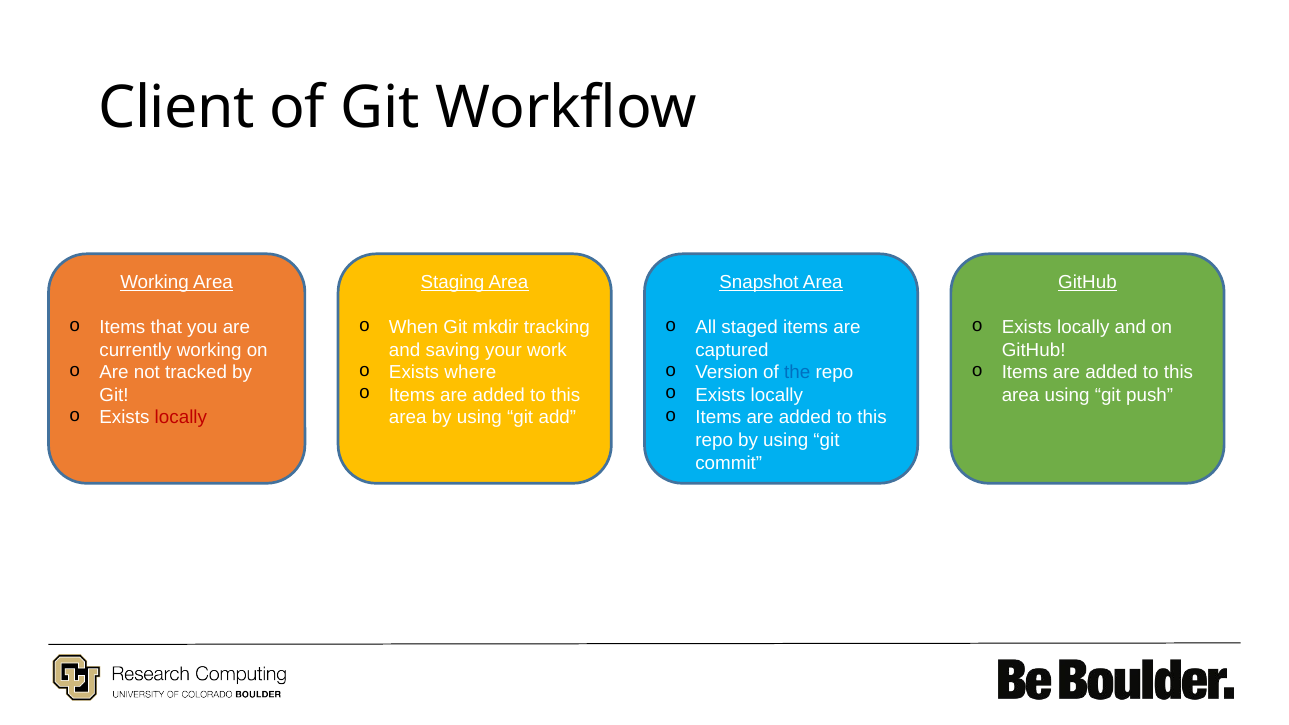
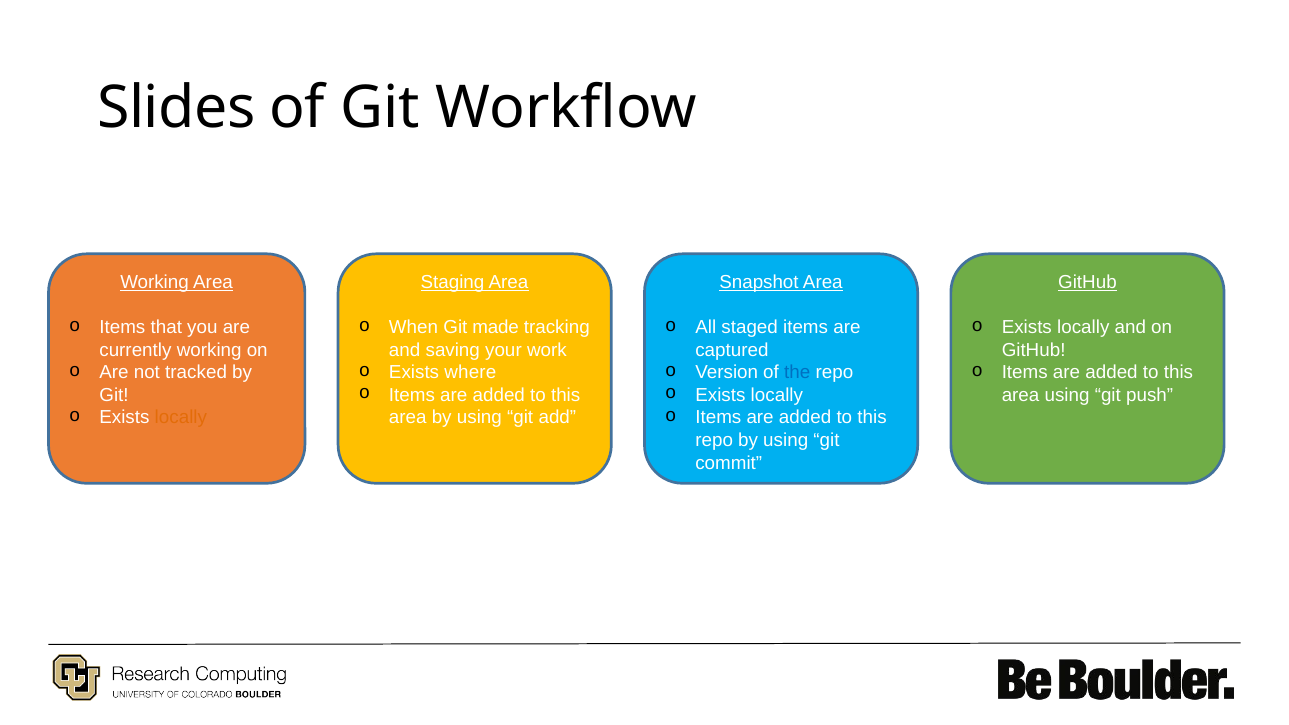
Client: Client -> Slides
mkdir: mkdir -> made
locally at (181, 418) colour: red -> orange
